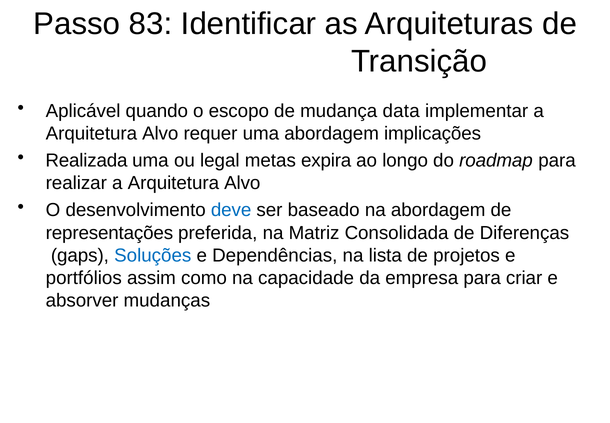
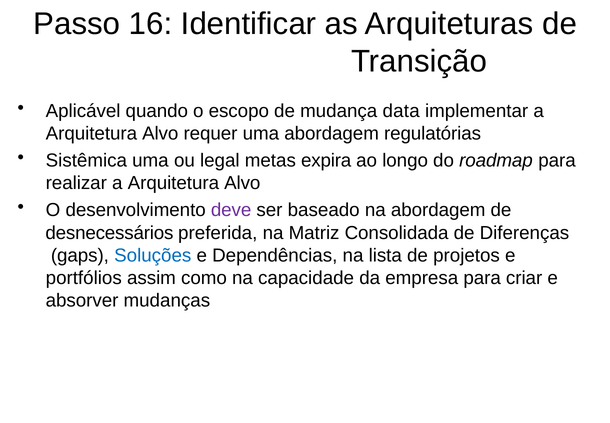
83: 83 -> 16
implicações: implicações -> regulatórias
Realizada: Realizada -> Sistêmica
deve colour: blue -> purple
representações: representações -> desnecessários
